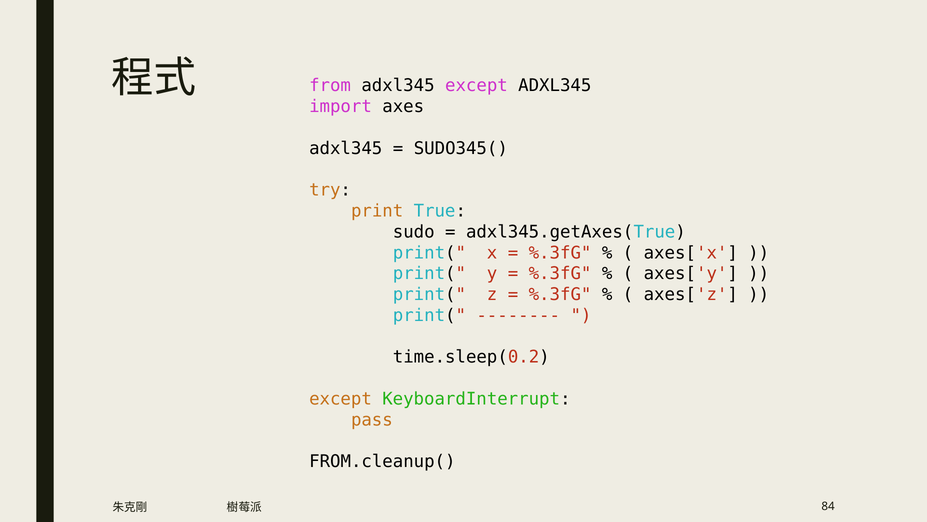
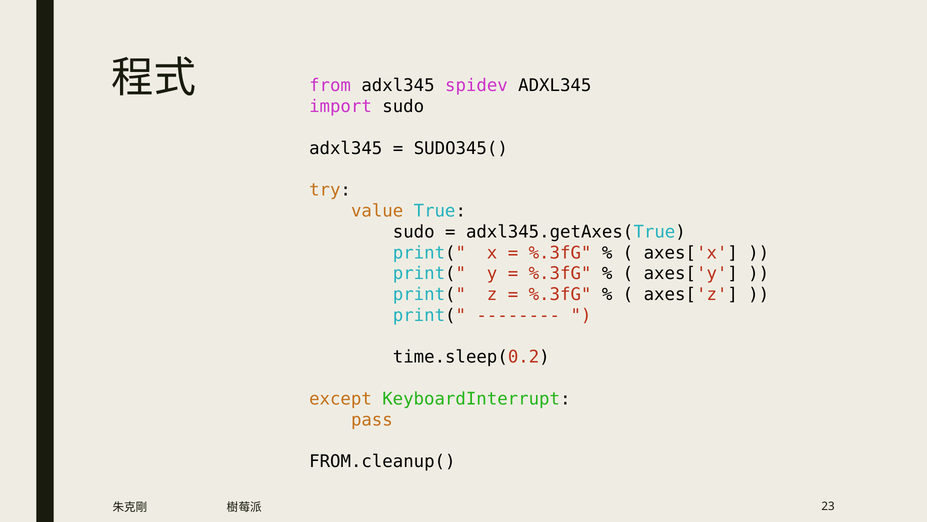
adxl345 except: except -> spidev
import axes: axes -> sudo
print: print -> value
84: 84 -> 23
